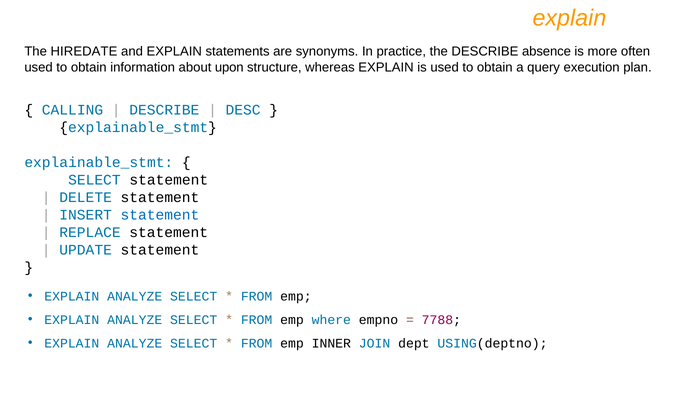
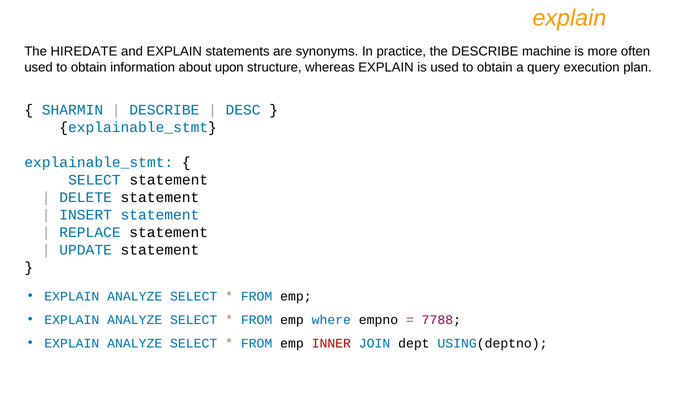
absence: absence -> machine
CALLING: CALLING -> SHARMIN
INNER colour: black -> red
